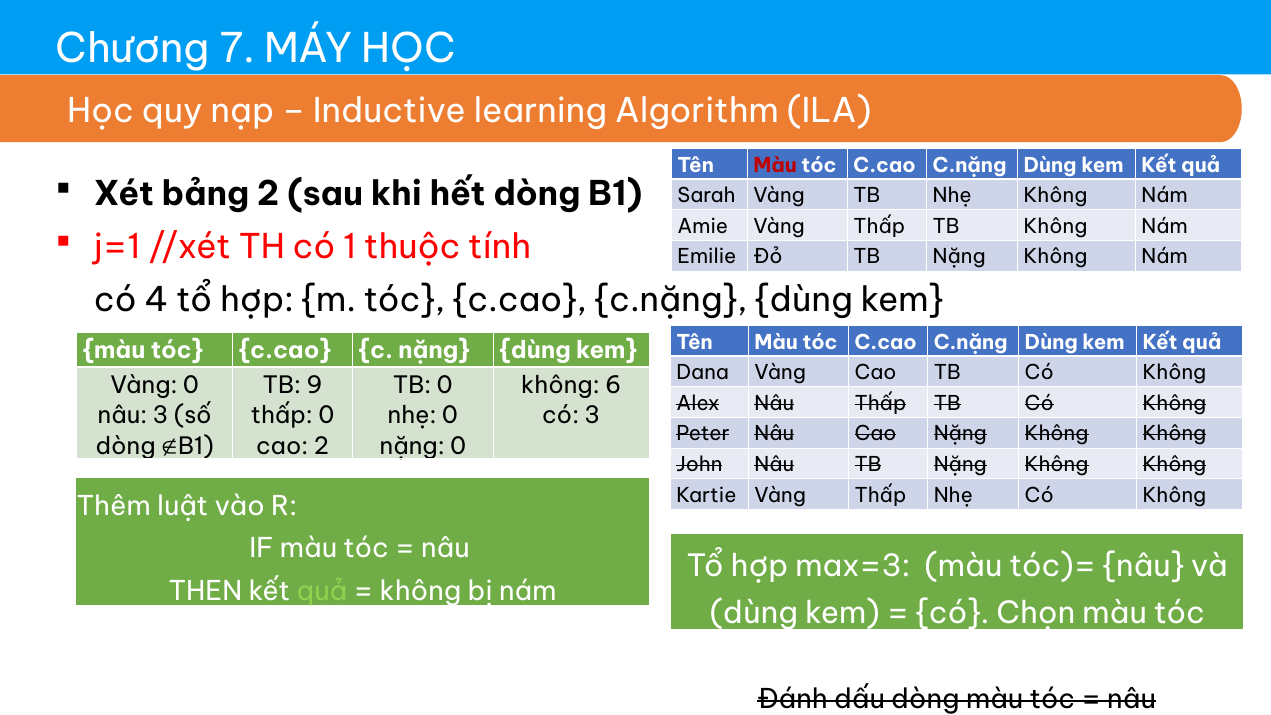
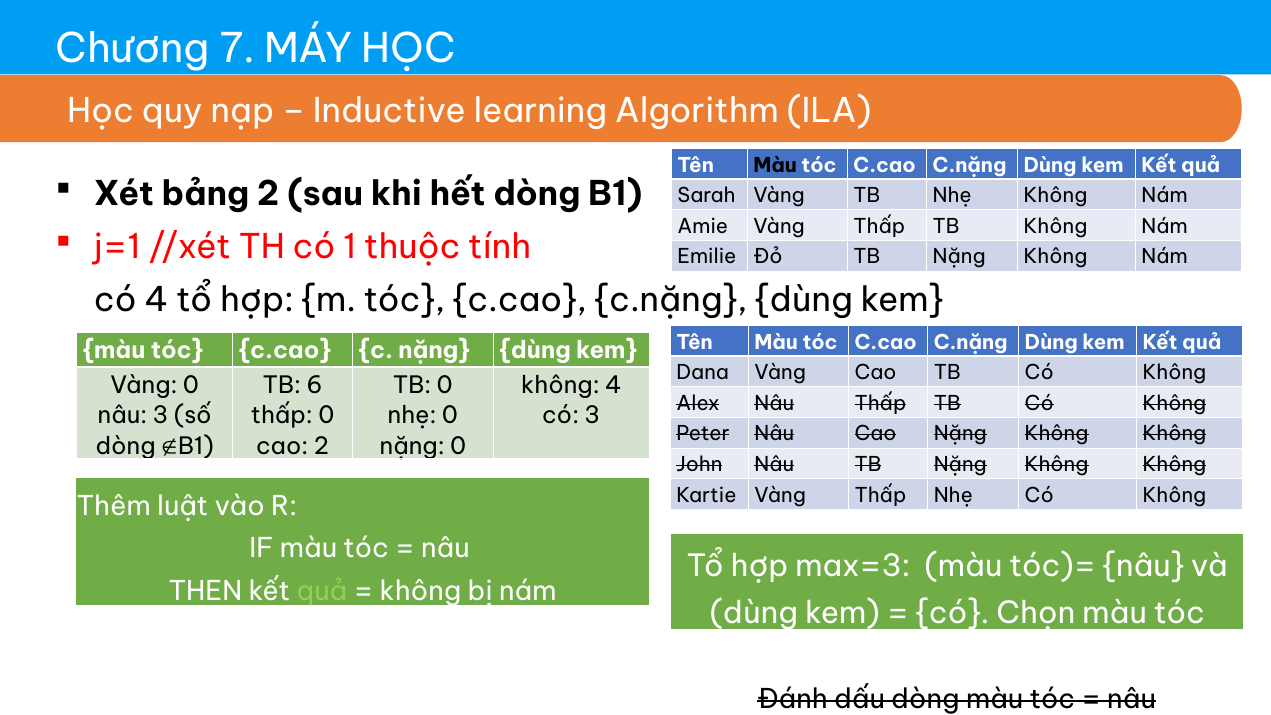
Màu at (775, 165) colour: red -> black
9: 9 -> 6
không 6: 6 -> 4
